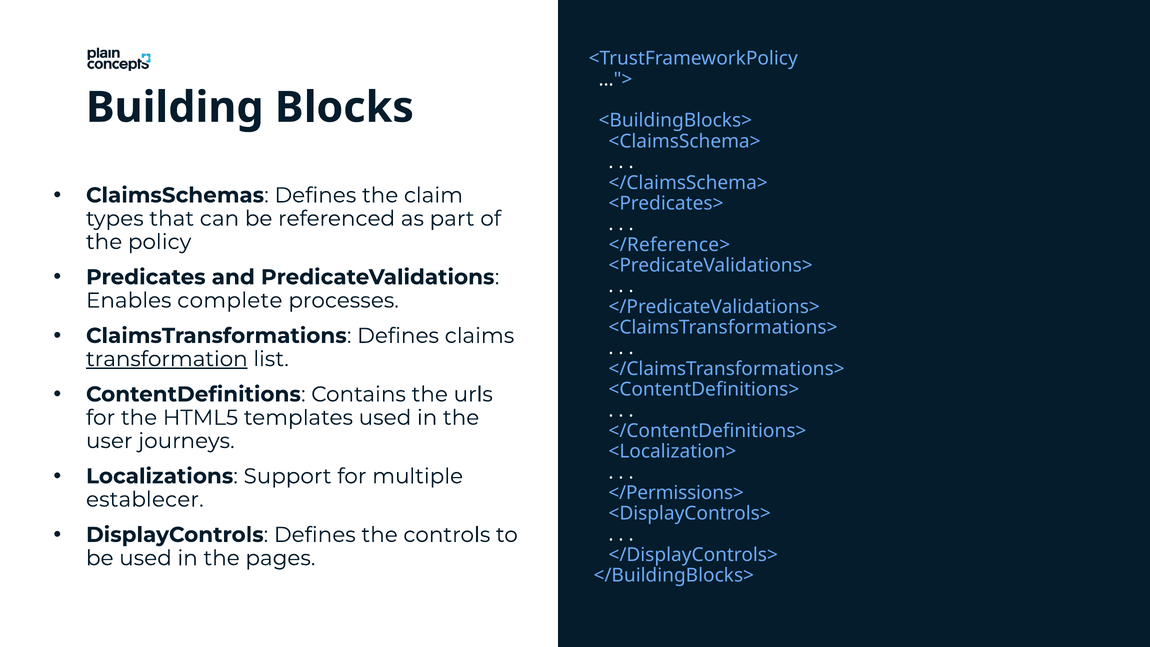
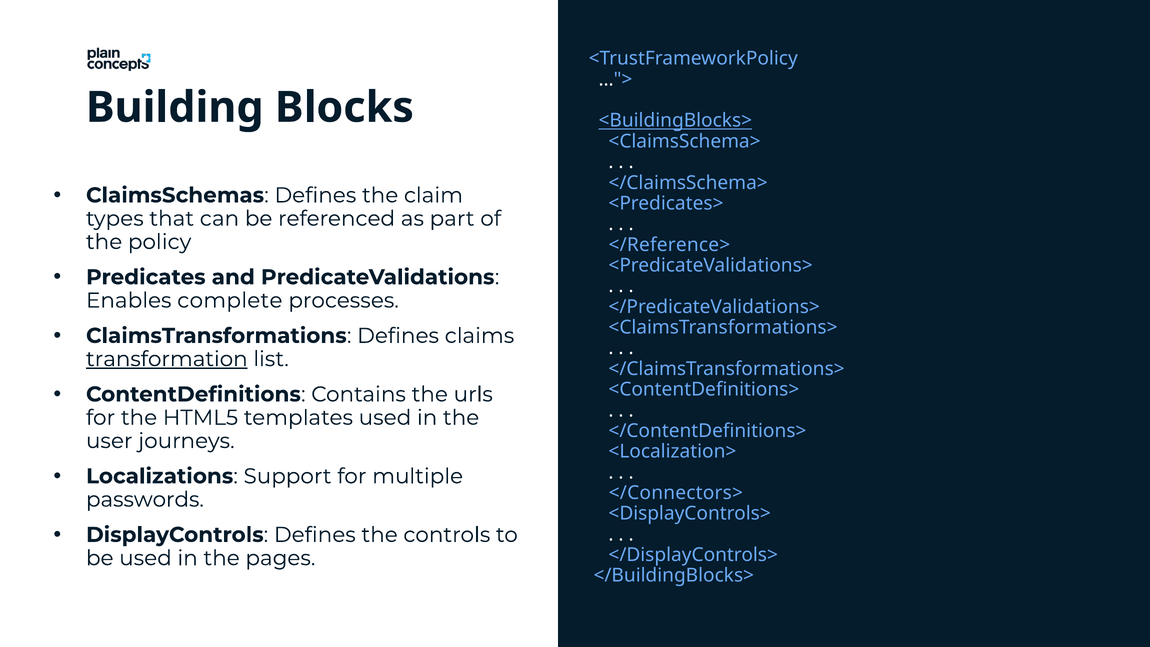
<BuildingBlocks> underline: none -> present
</Permissions>: </Permissions> -> </Connectors>
establecer: establecer -> passwords
